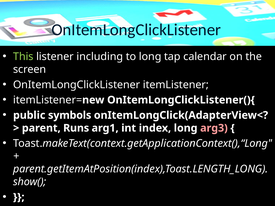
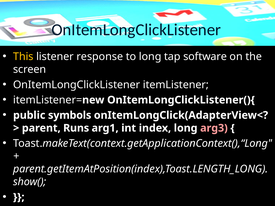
This colour: light green -> yellow
including: including -> response
calendar: calendar -> software
